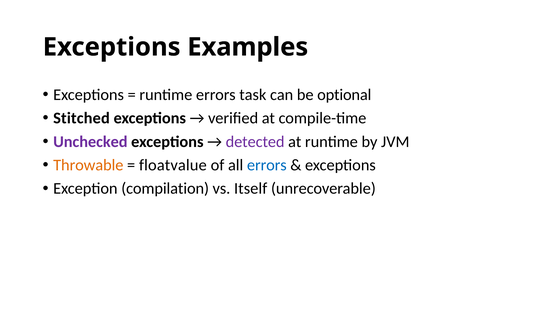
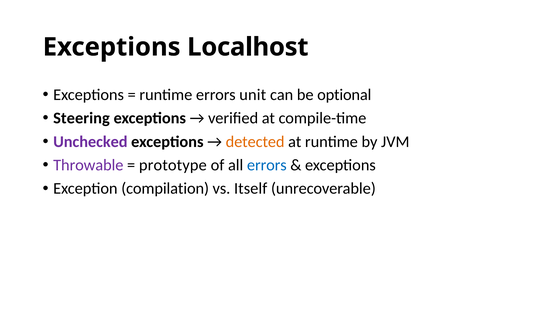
Examples: Examples -> Localhost
task: task -> unit
Stitched: Stitched -> Steering
detected colour: purple -> orange
Throwable colour: orange -> purple
floatvalue: floatvalue -> prototype
